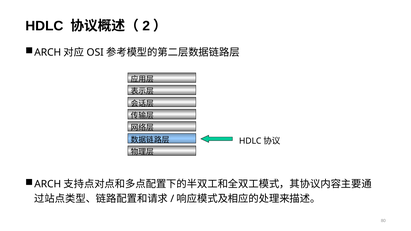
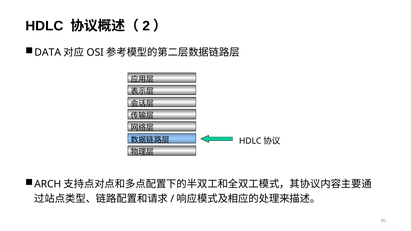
ARCH at (48, 52): ARCH -> DATA
